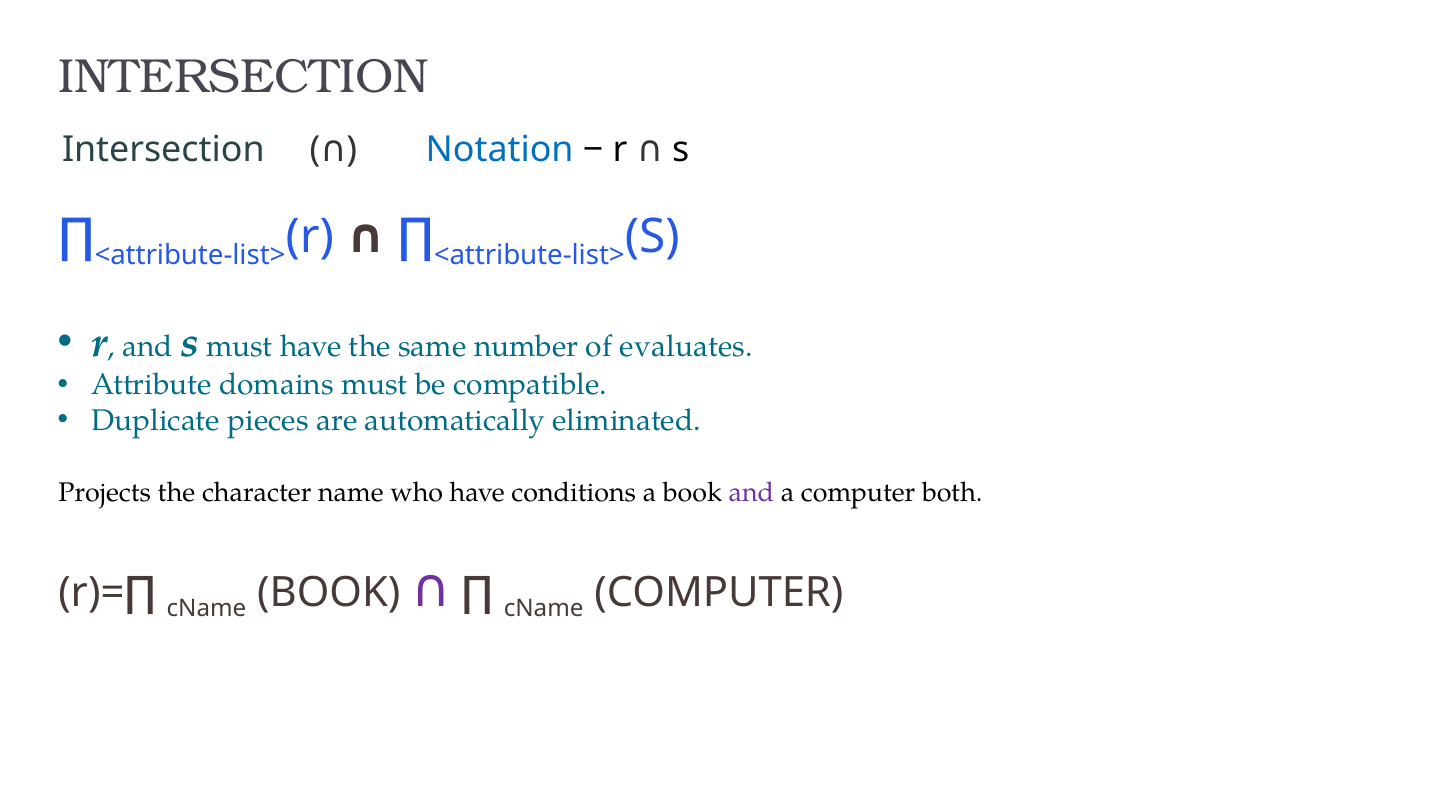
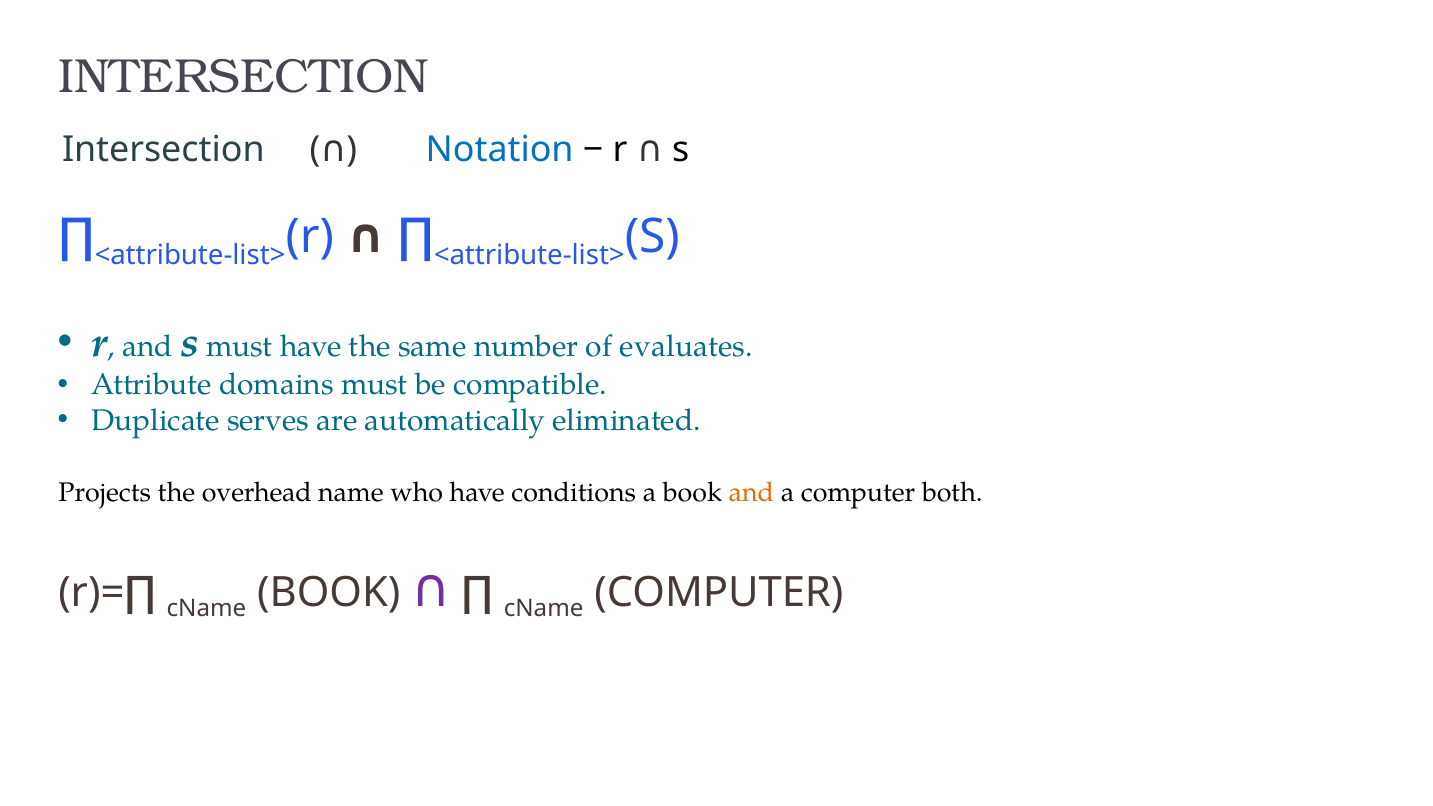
pieces: pieces -> serves
character: character -> overhead
and at (751, 493) colour: purple -> orange
